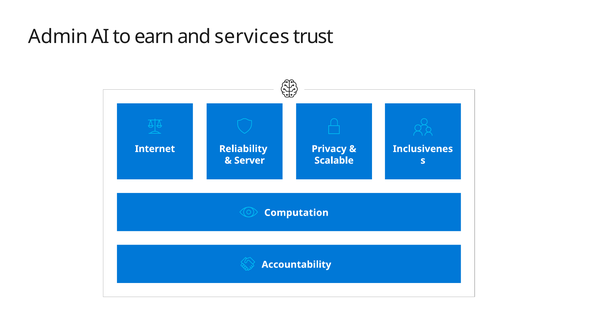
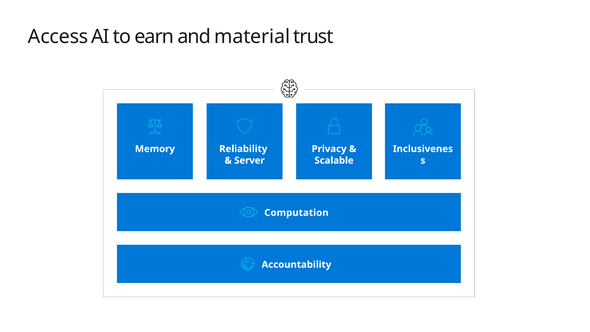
Admin: Admin -> Access
services: services -> material
Internet: Internet -> Memory
